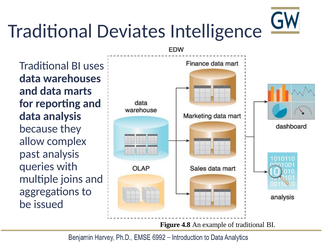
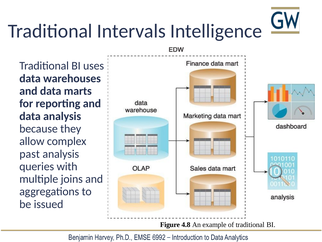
Deviates: Deviates -> Intervals
